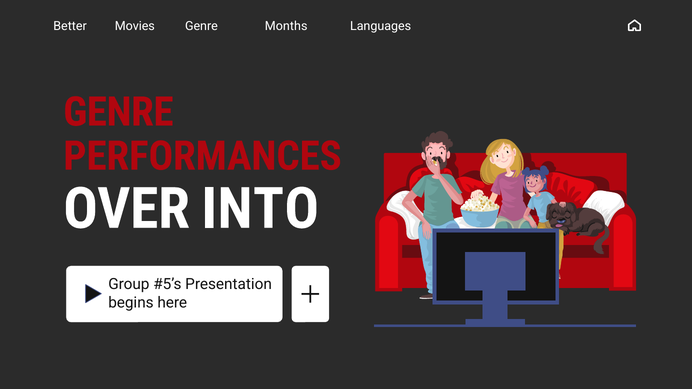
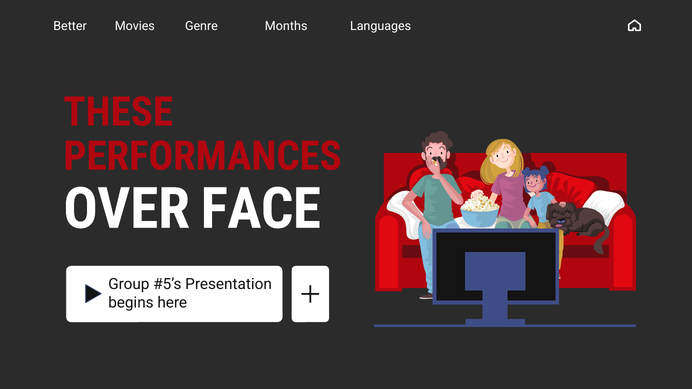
GENRE at (118, 112): GENRE -> THESE
INTO: INTO -> FACE
